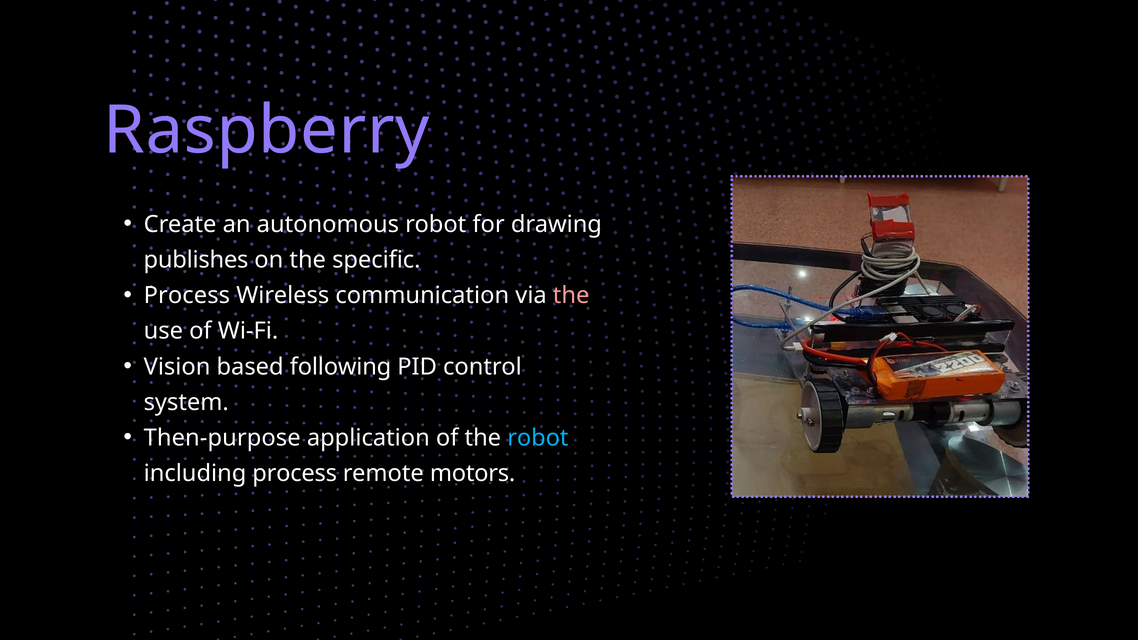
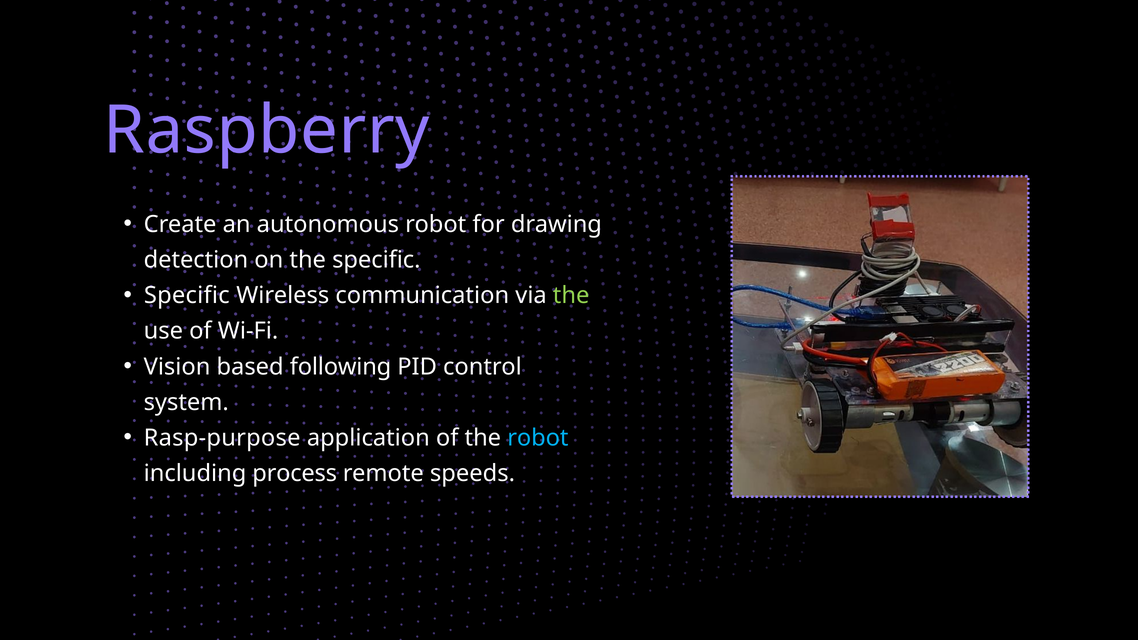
publishes: publishes -> detection
Process at (187, 296): Process -> Specific
the at (571, 296) colour: pink -> light green
Then-purpose: Then-purpose -> Rasp-purpose
motors: motors -> speeds
